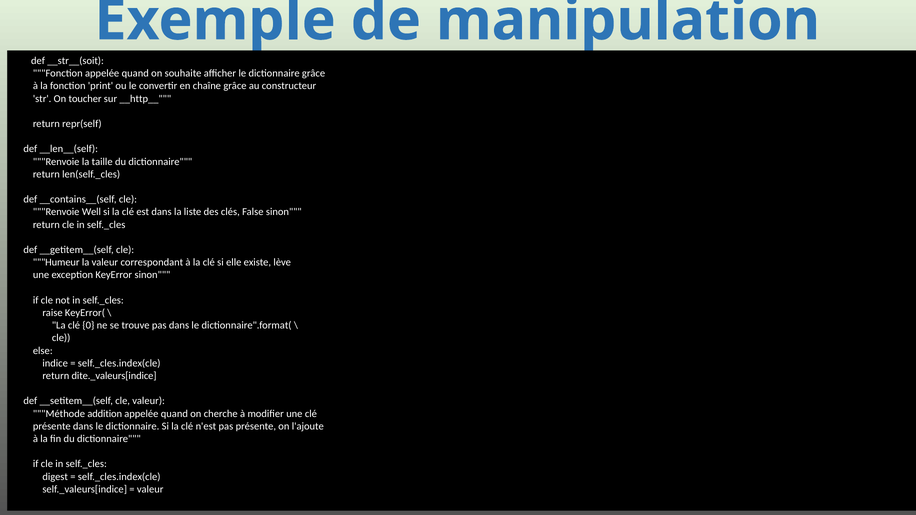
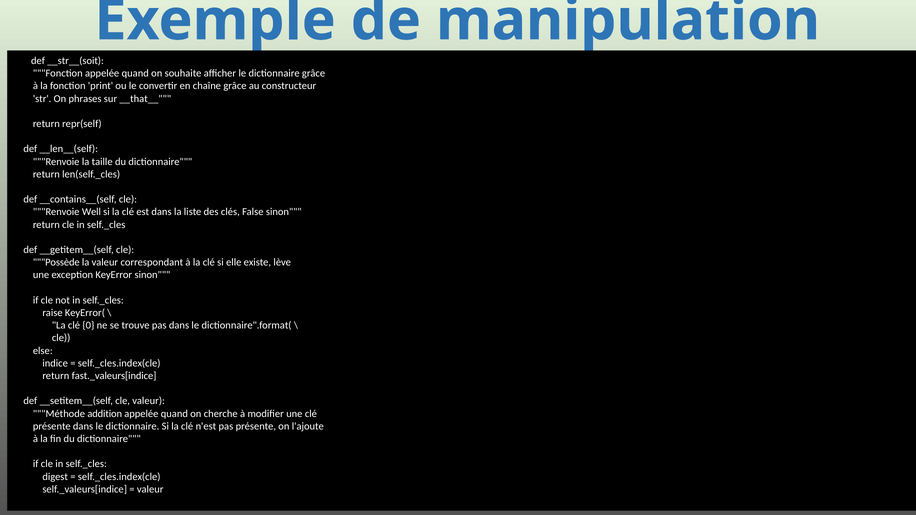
toucher: toucher -> phrases
__http__: __http__ -> __that__
Humeur: Humeur -> Possède
dite._valeurs[indice: dite._valeurs[indice -> fast._valeurs[indice
